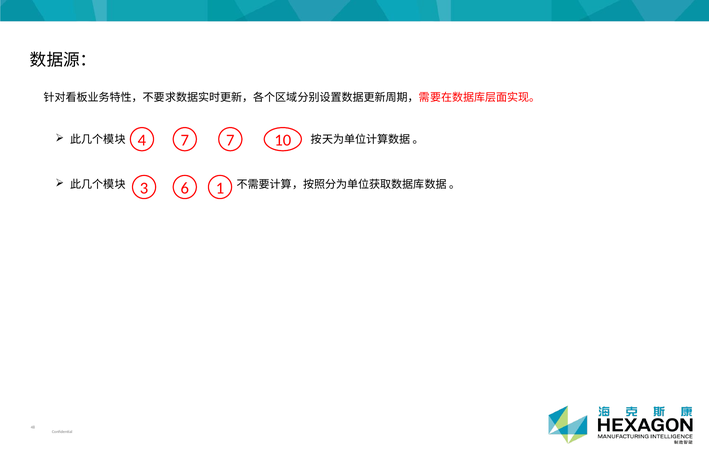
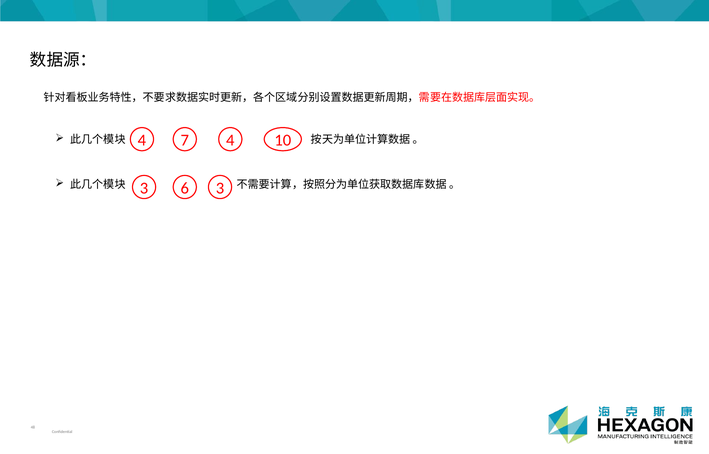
7 7: 7 -> 4
6 1: 1 -> 3
